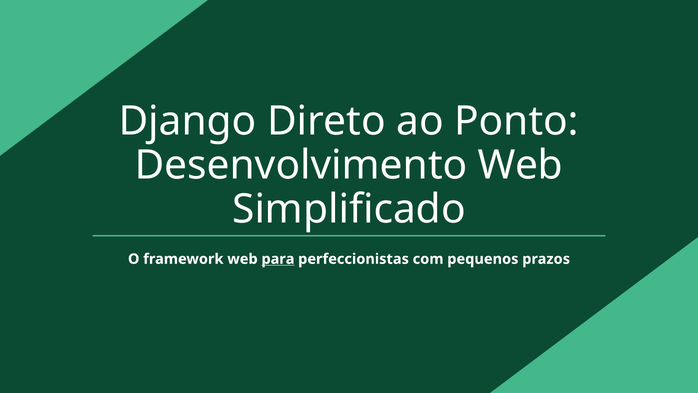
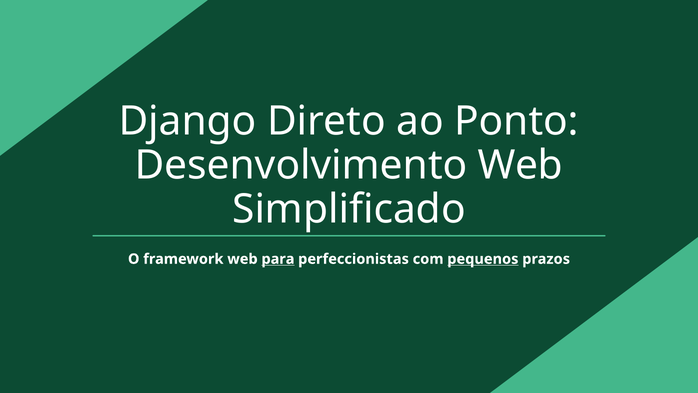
pequenos underline: none -> present
